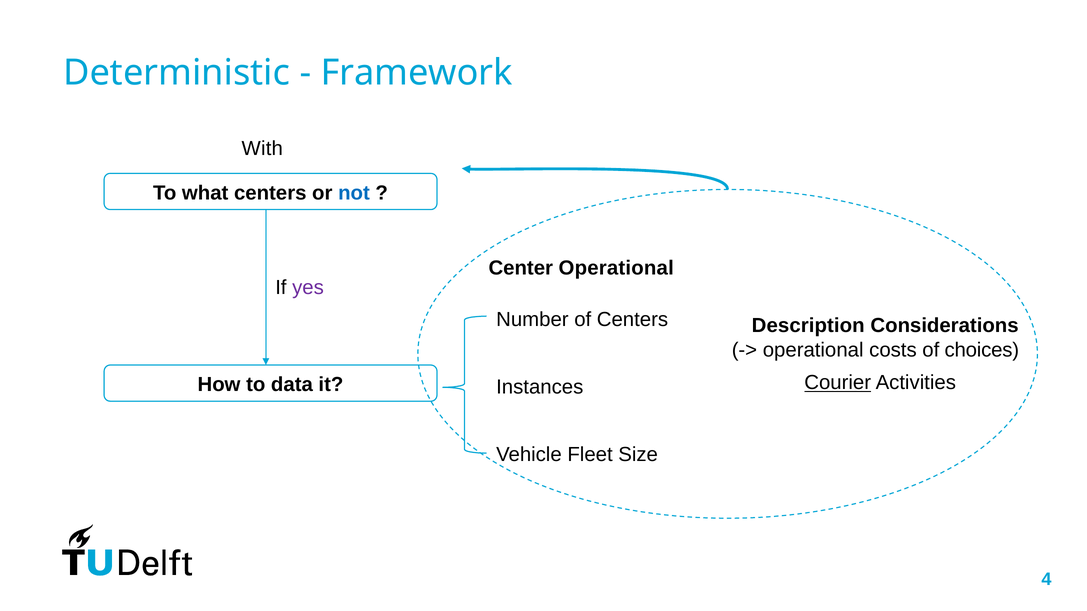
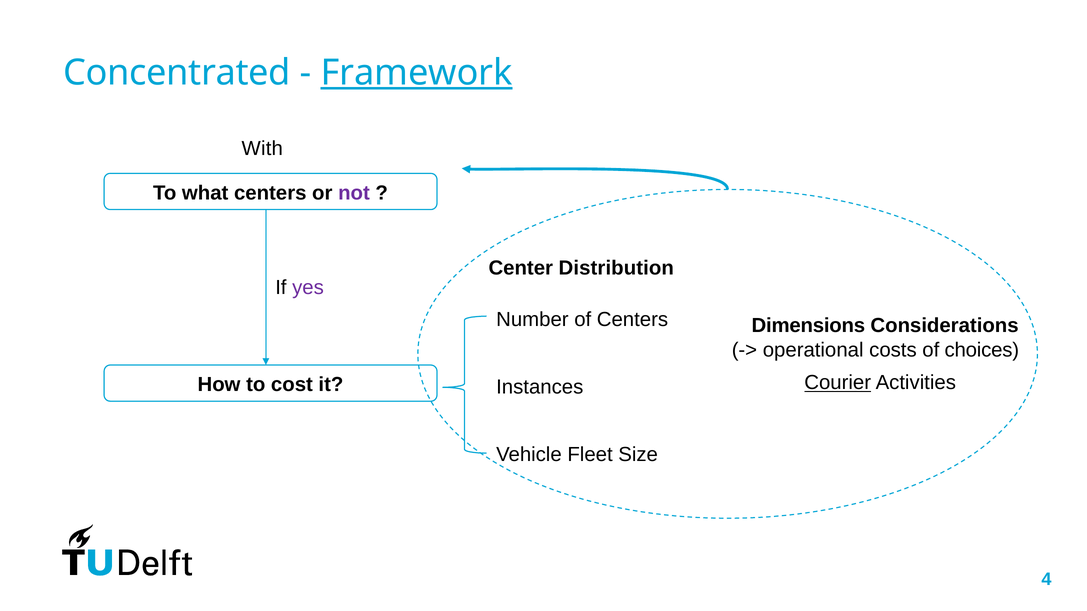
Deterministic: Deterministic -> Concentrated
Framework underline: none -> present
not colour: blue -> purple
Center Operational: Operational -> Distribution
Description: Description -> Dimensions
data: data -> cost
